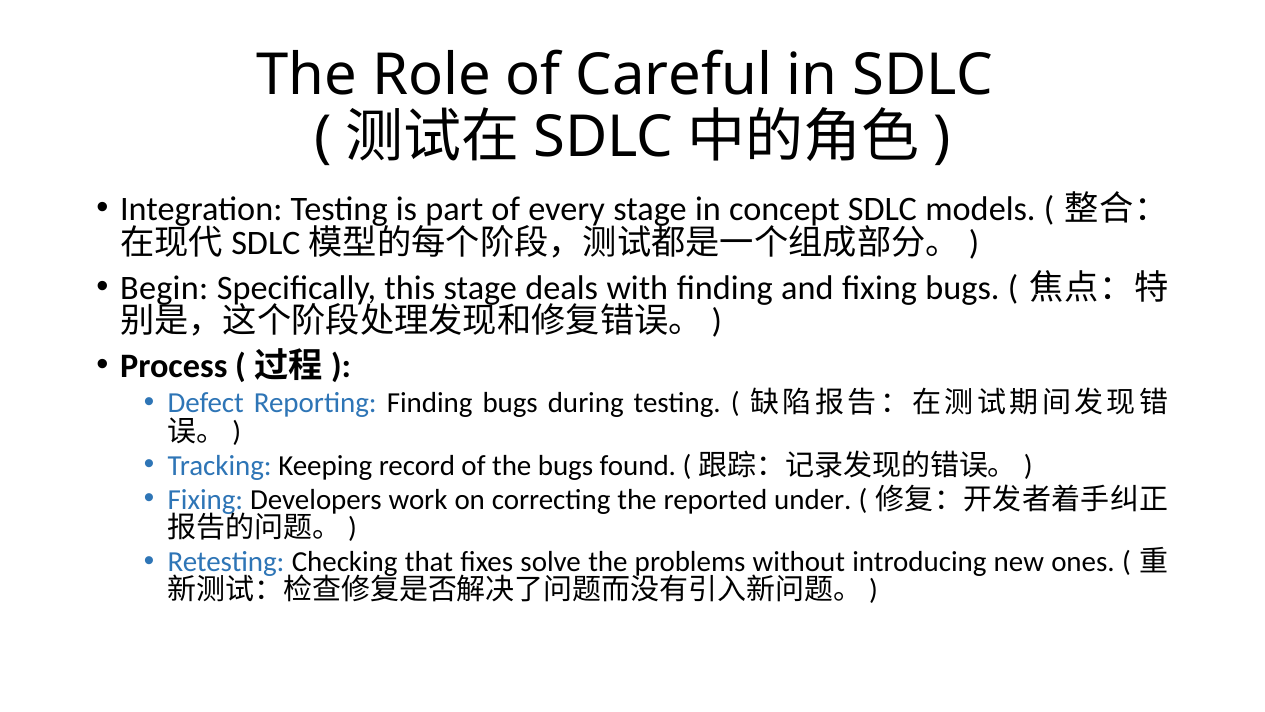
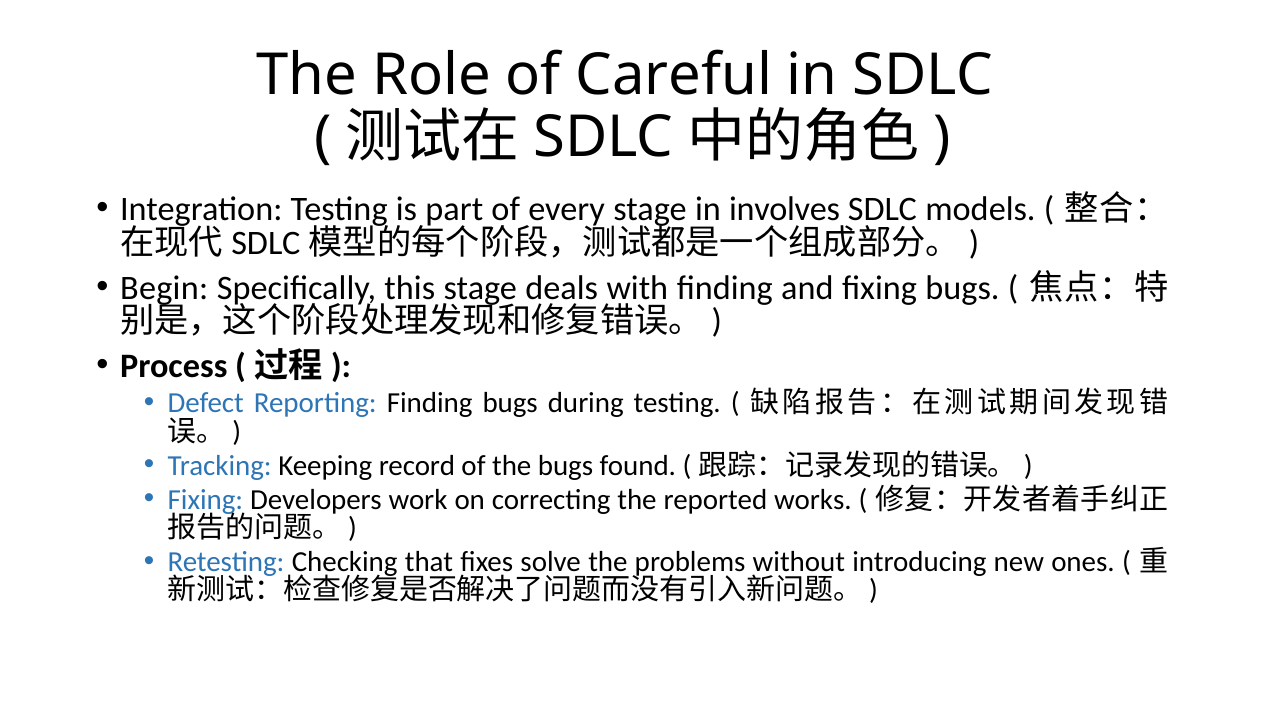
concept: concept -> involves
under: under -> works
